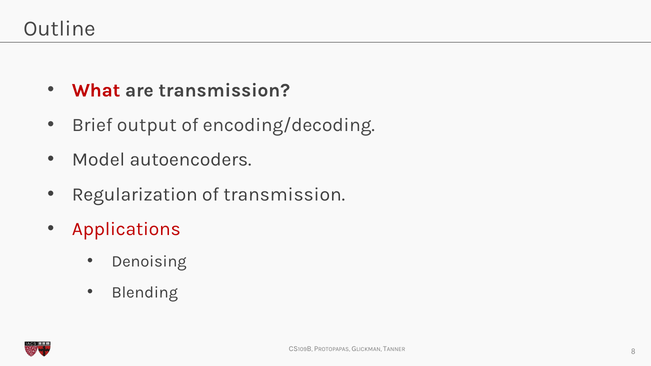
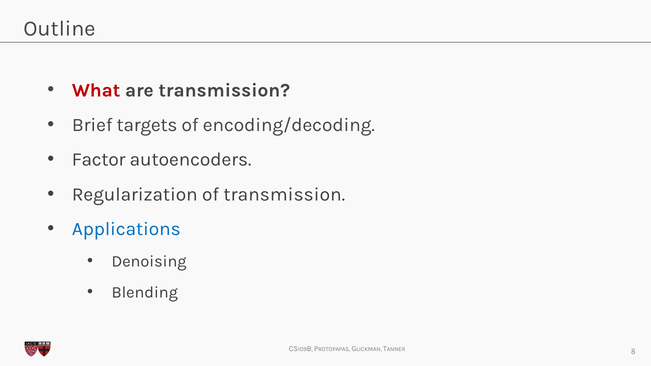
output: output -> targets
Model: Model -> Factor
Applications colour: red -> blue
